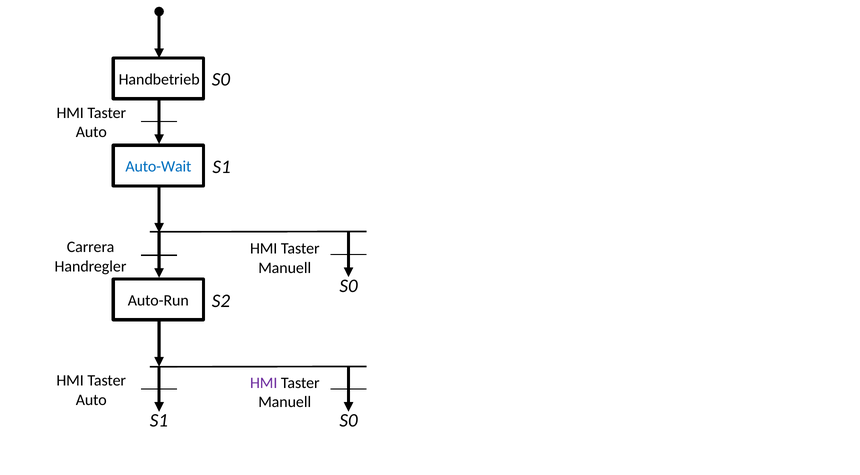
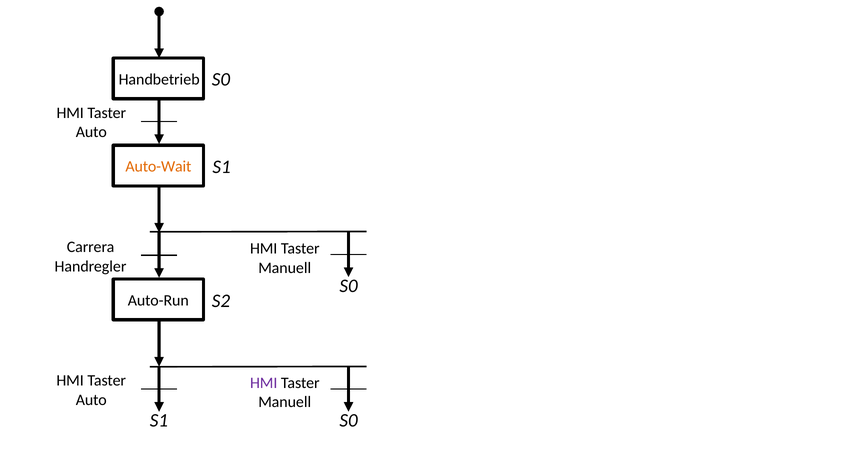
Auto-Wait colour: blue -> orange
